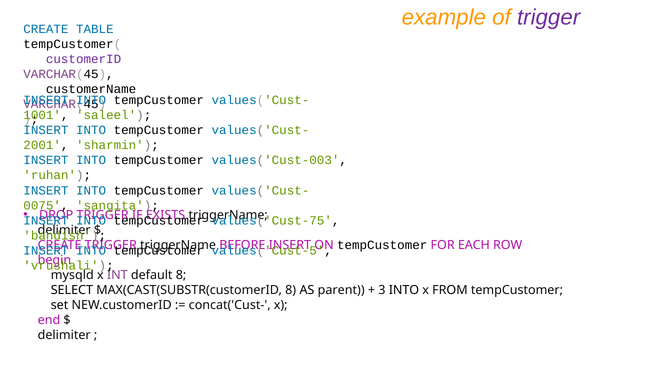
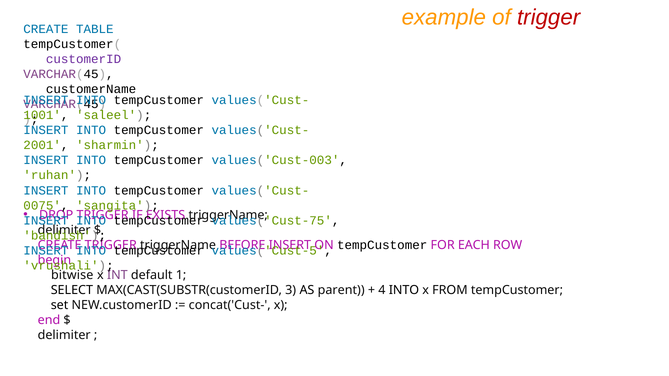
trigger at (549, 17) colour: purple -> red
mysqld: mysqld -> bitwise
default 8: 8 -> 1
MAX(CAST(SUBSTR(customerID 8: 8 -> 3
3: 3 -> 4
